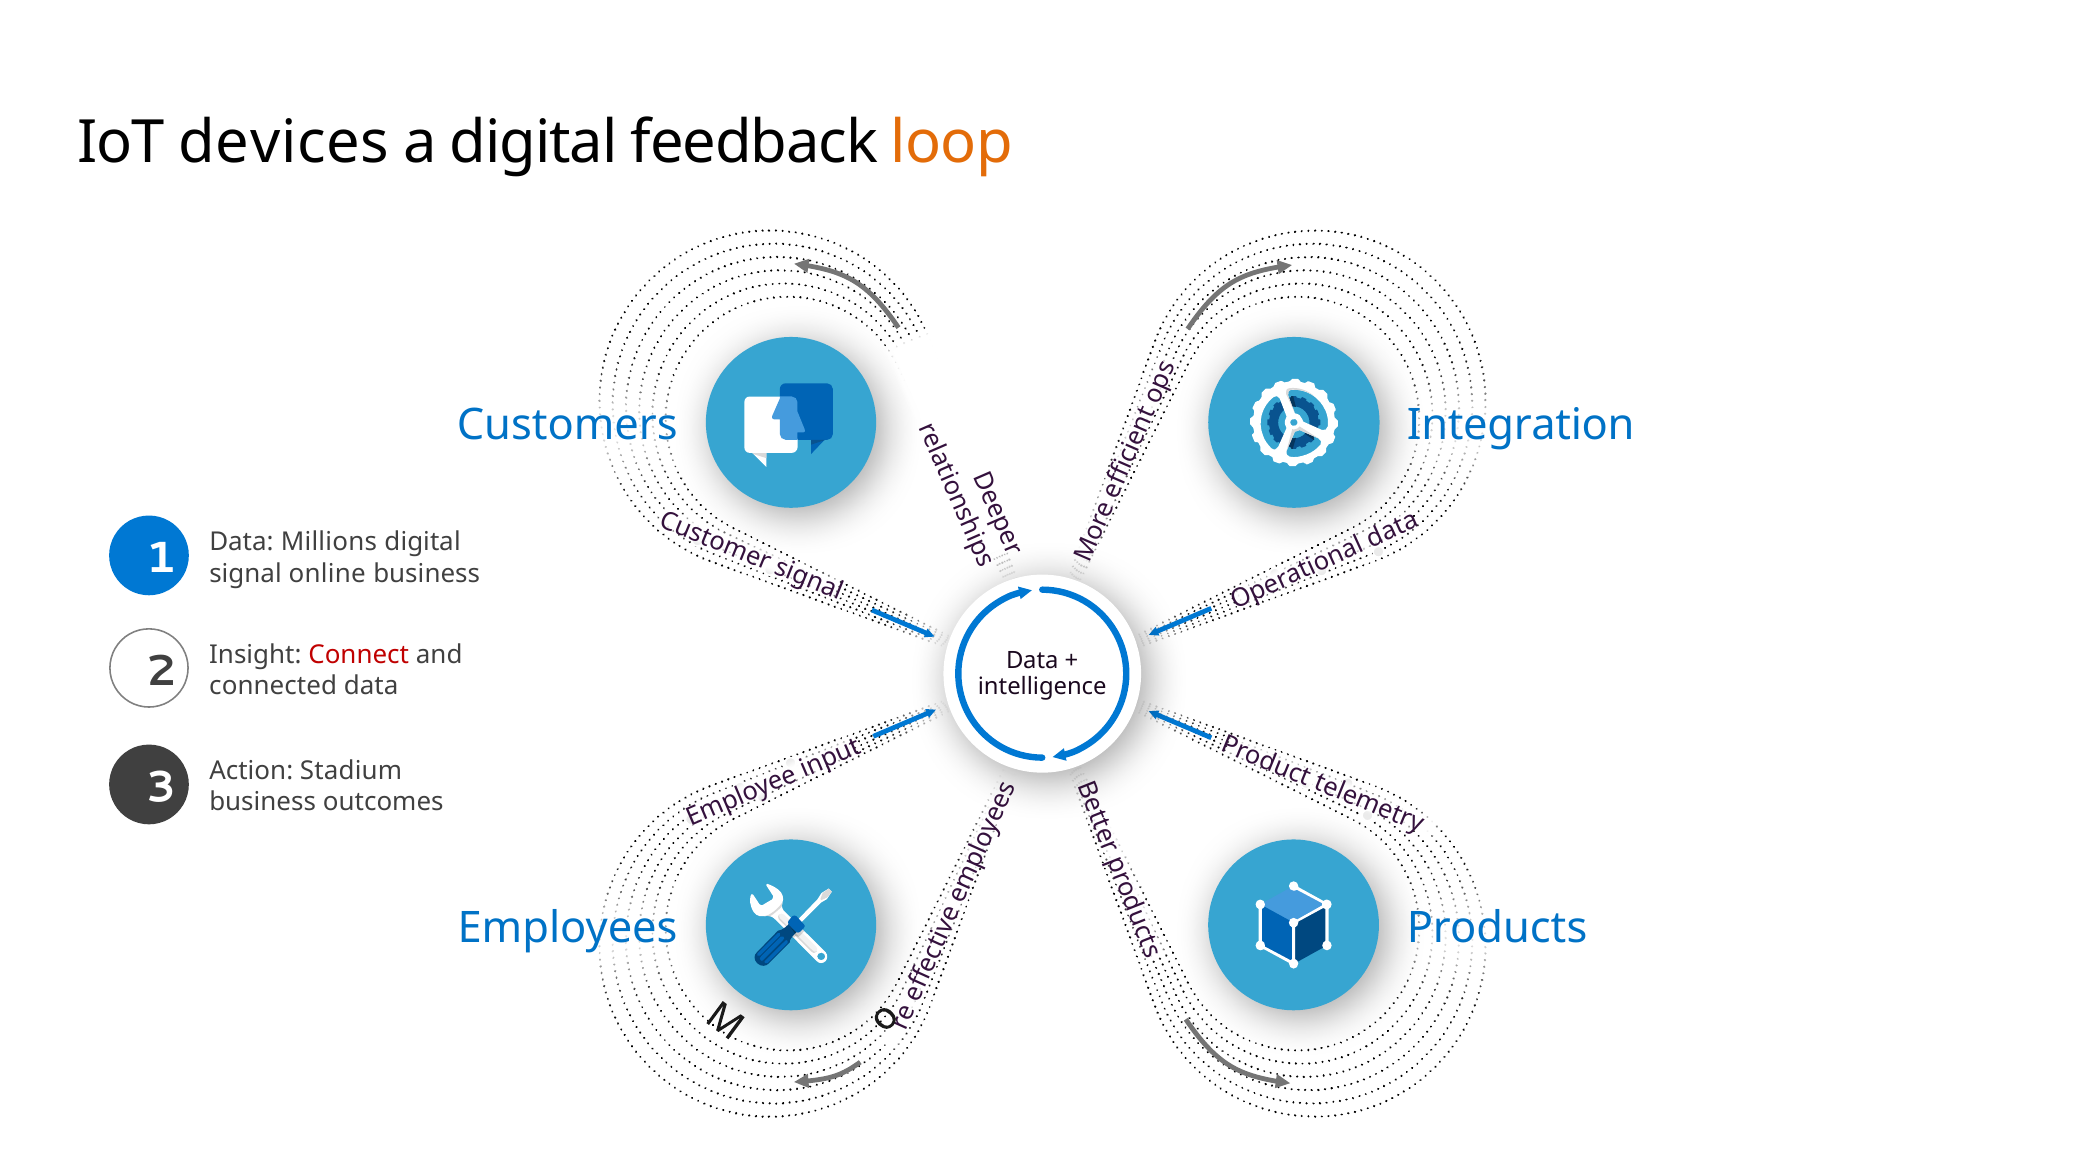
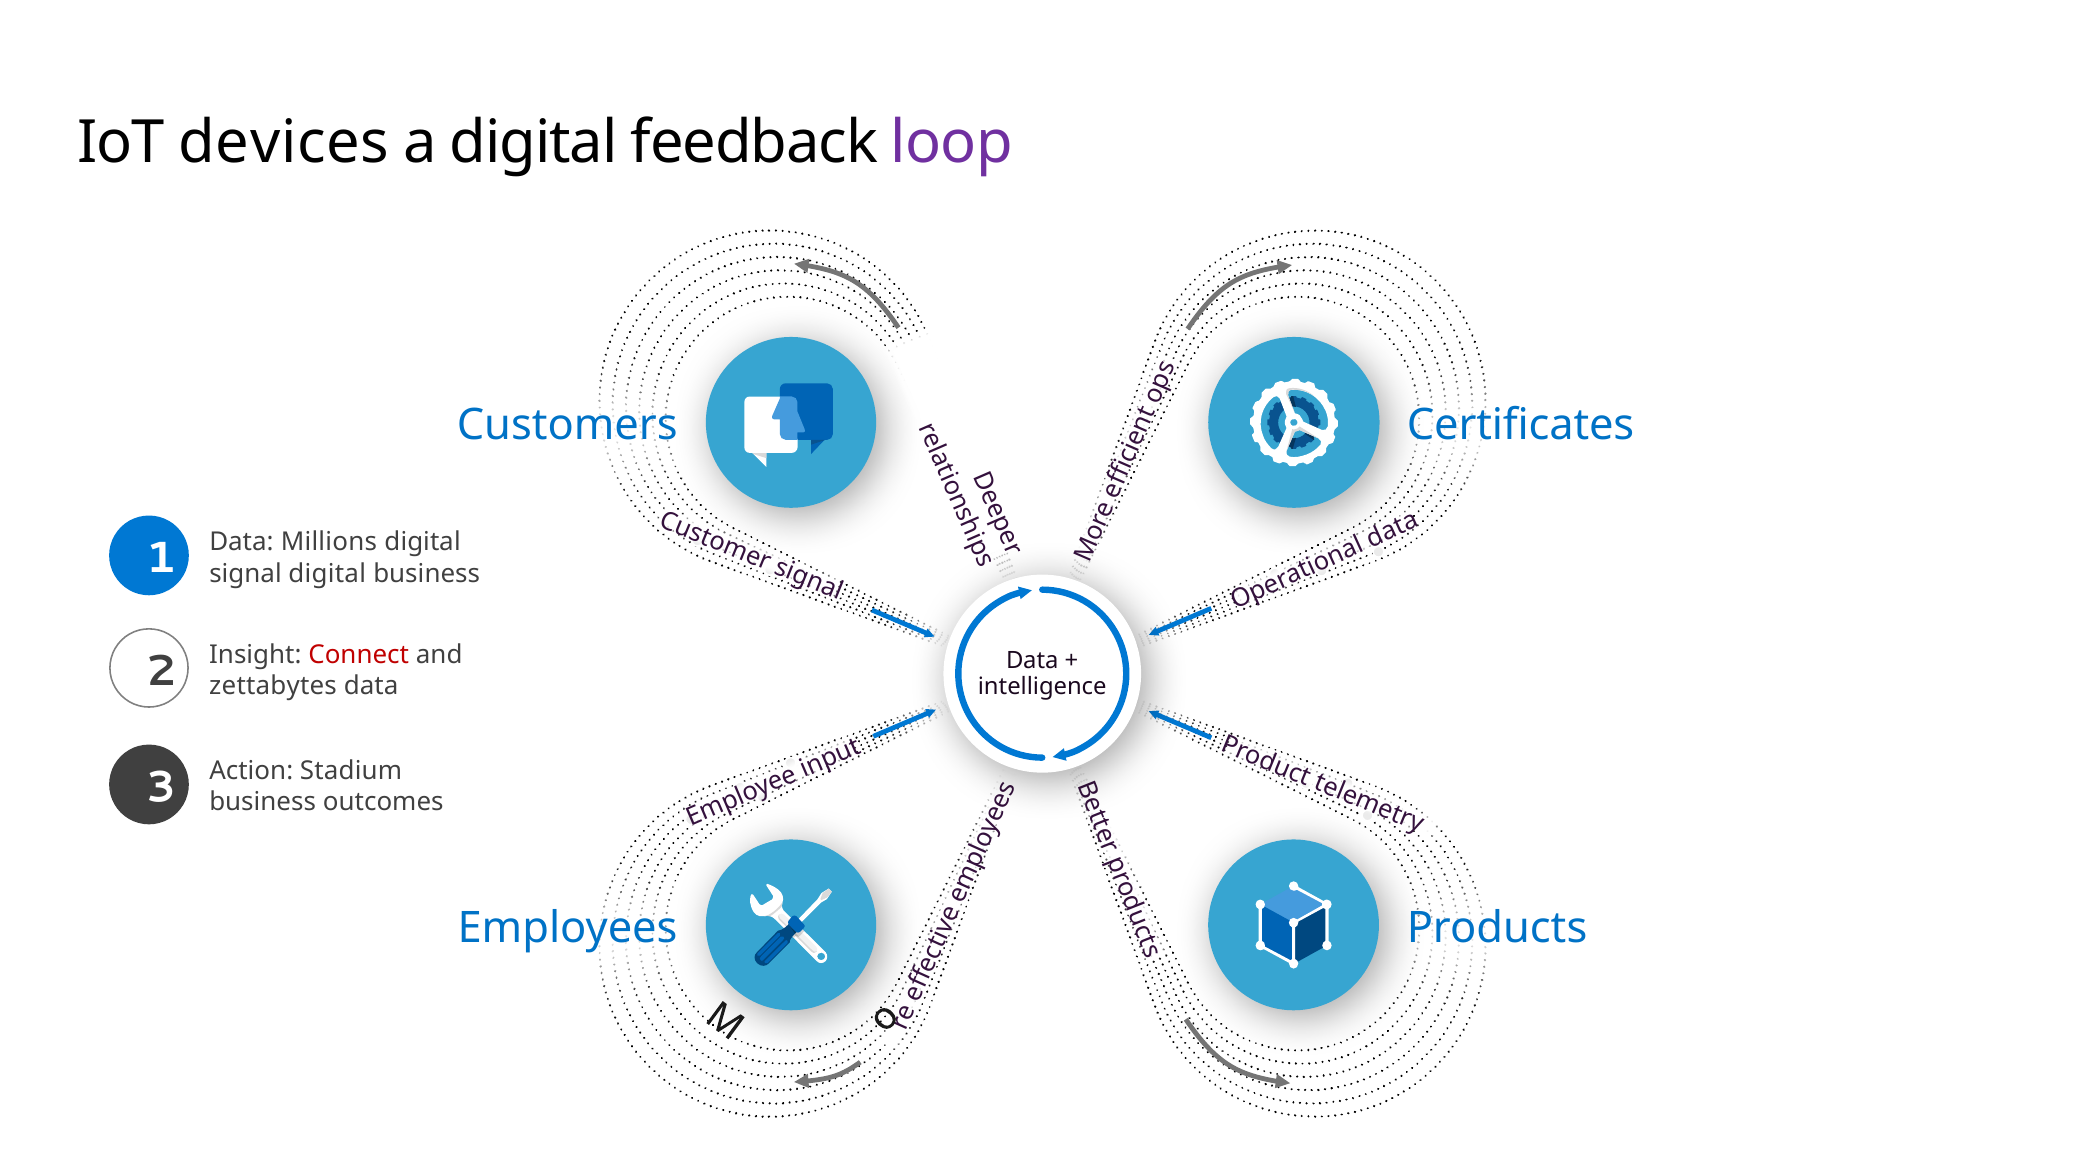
loop colour: orange -> purple
Integration: Integration -> Certificates
signal online: online -> digital
connected: connected -> zettabytes
